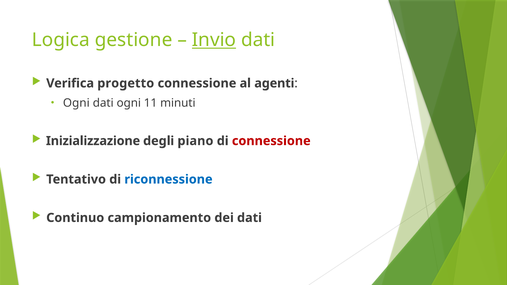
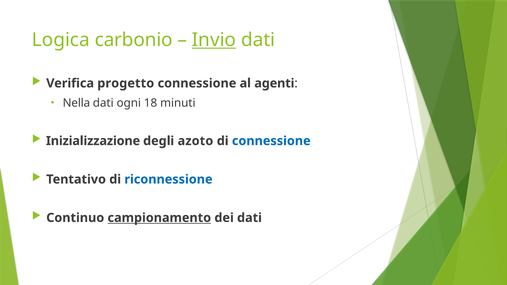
gestione: gestione -> carbonio
Ogni at (76, 103): Ogni -> Nella
11: 11 -> 18
piano: piano -> azoto
connessione at (271, 141) colour: red -> blue
campionamento underline: none -> present
